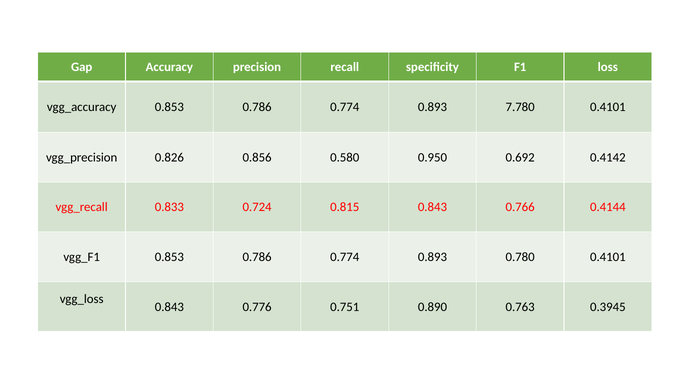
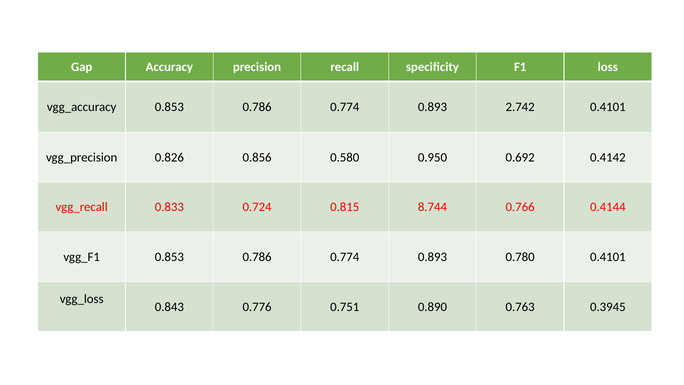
7.780: 7.780 -> 2.742
0.815 0.843: 0.843 -> 8.744
